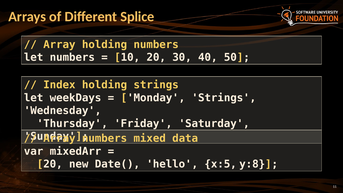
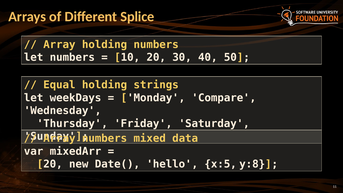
Index: Index -> Equal
Monday Strings: Strings -> Compare
